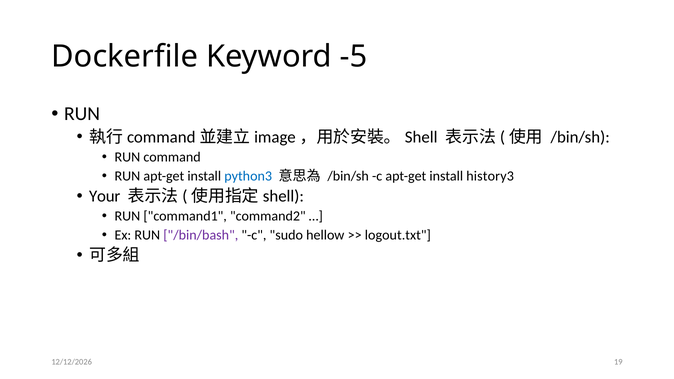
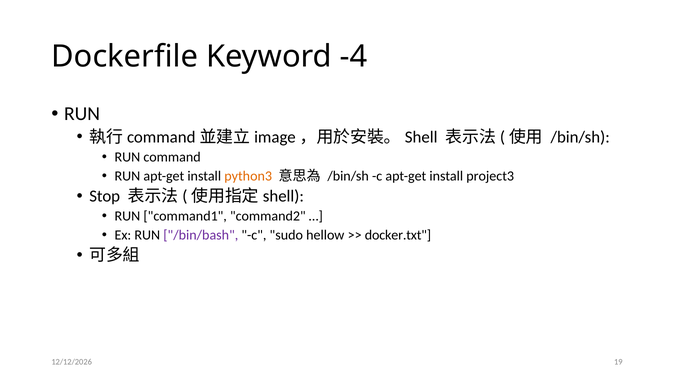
-5: -5 -> -4
python3 colour: blue -> orange
history3: history3 -> project3
Your: Your -> Stop
logout.txt: logout.txt -> docker.txt
